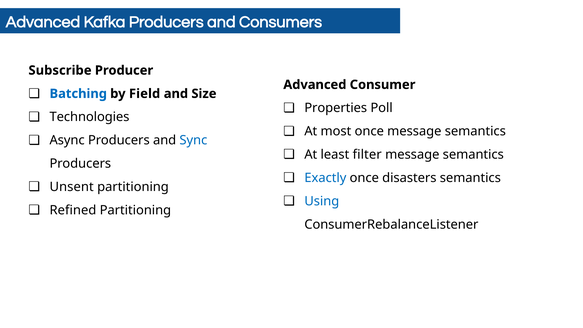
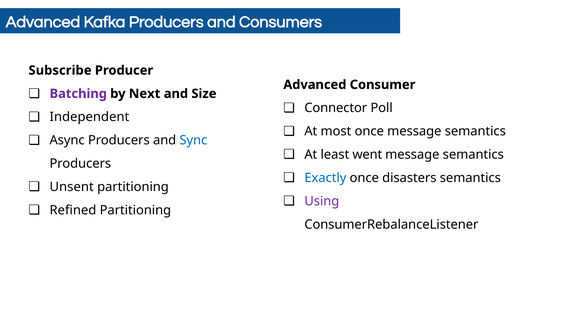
Batching colour: blue -> purple
Field: Field -> Next
Properties: Properties -> Connector
Technologies: Technologies -> Independent
filter: filter -> went
Using colour: blue -> purple
